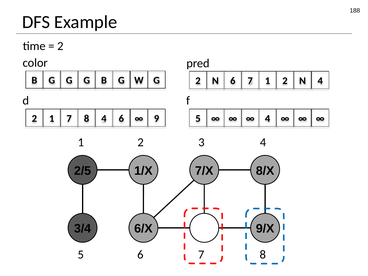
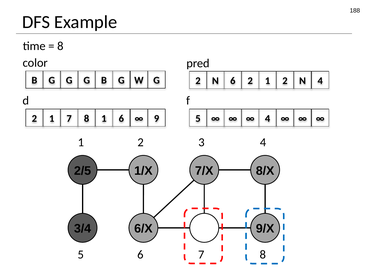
2 at (60, 46): 2 -> 8
6 7: 7 -> 2
8 4: 4 -> 1
